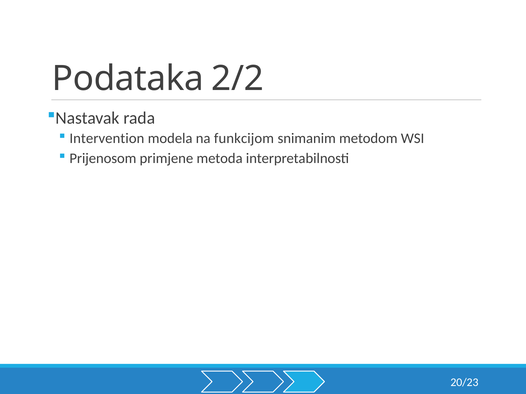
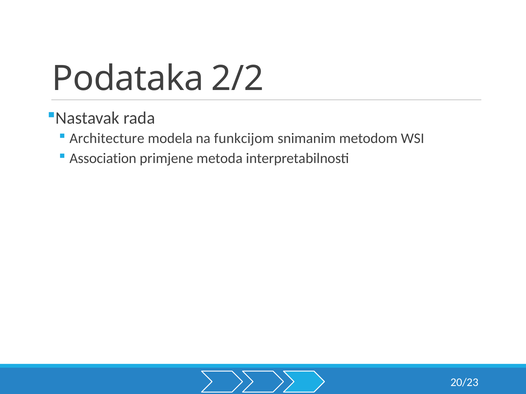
Intervention: Intervention -> Architecture
Prijenosom: Prijenosom -> Association
